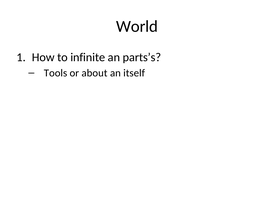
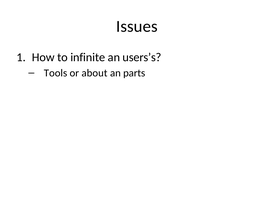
World: World -> Issues
parts’s: parts’s -> users’s
itself: itself -> parts
